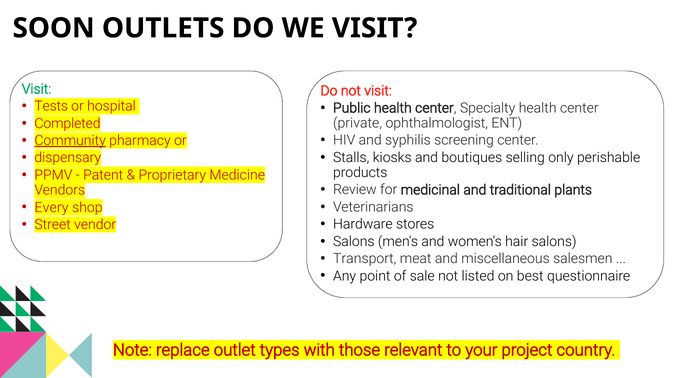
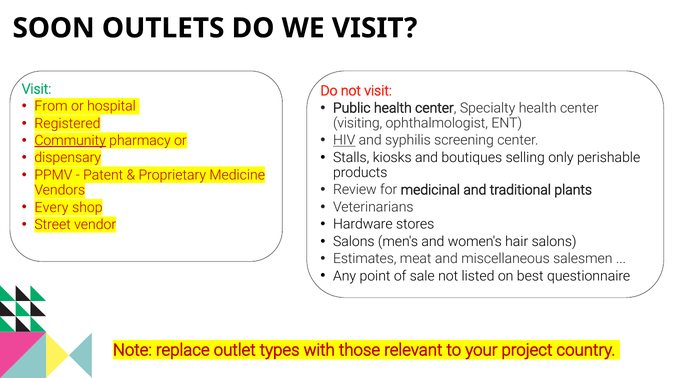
Tests: Tests -> From
Completed: Completed -> Registered
private: private -> visiting
HIV underline: none -> present
Transport: Transport -> Estimates
